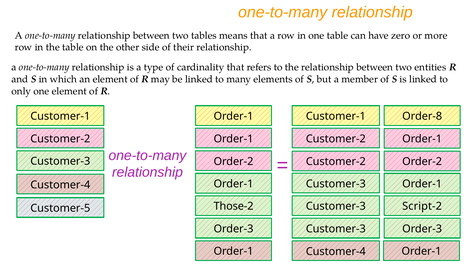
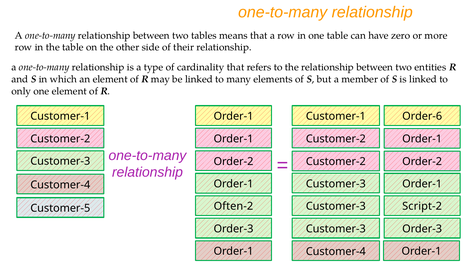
Order-8: Order-8 -> Order-6
Those-2: Those-2 -> Often-2
